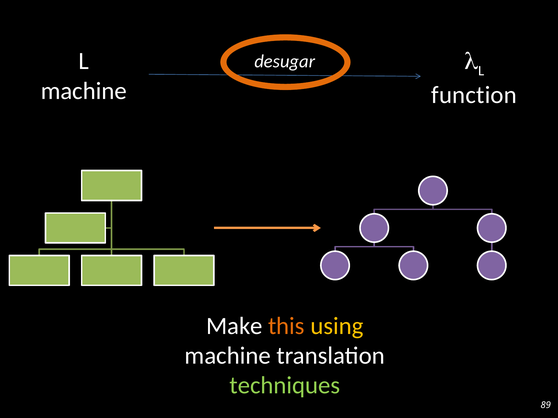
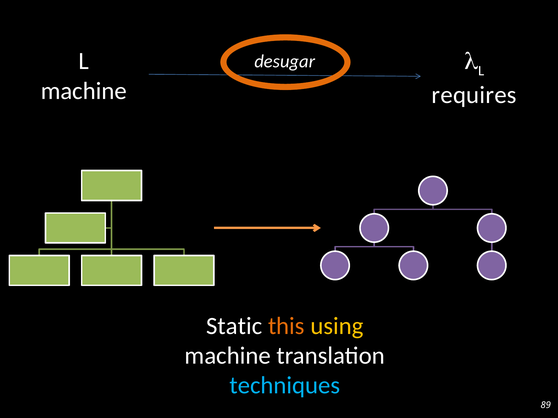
function: function -> requires
Make: Make -> Static
techniques colour: light green -> light blue
